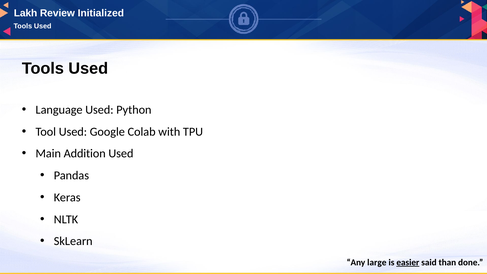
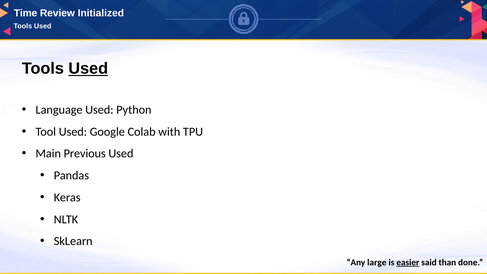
Lakh: Lakh -> Time
Used at (88, 69) underline: none -> present
Addition: Addition -> Previous
